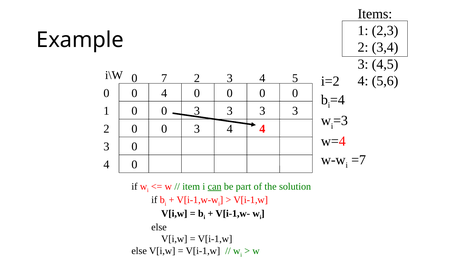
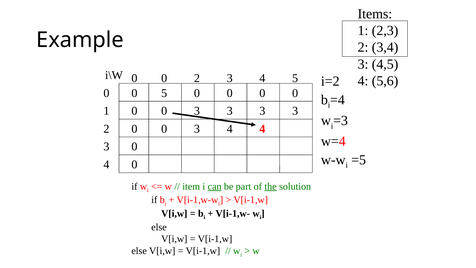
7 at (164, 78): 7 -> 0
0 4: 4 -> 5
=7: =7 -> =5
the underline: none -> present
